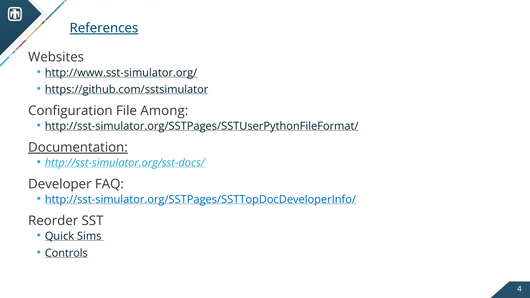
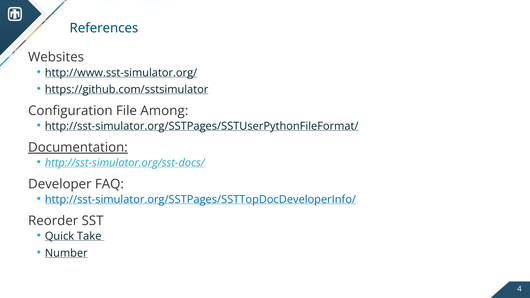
References underline: present -> none
Sims: Sims -> Take
Controls: Controls -> Number
